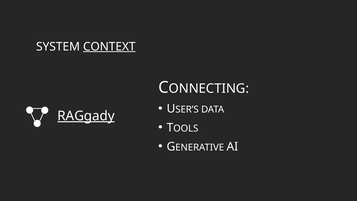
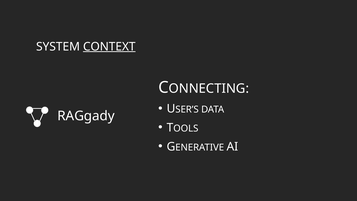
RAGgady underline: present -> none
